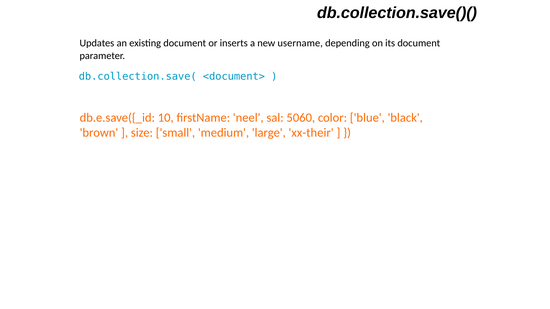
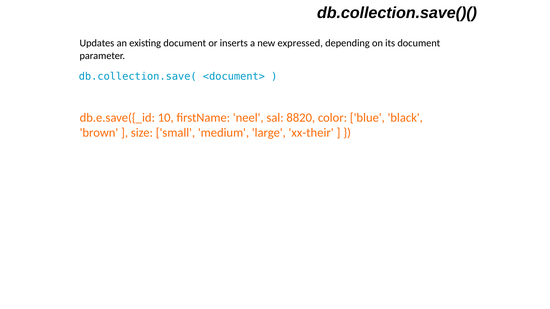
username: username -> expressed
5060: 5060 -> 8820
